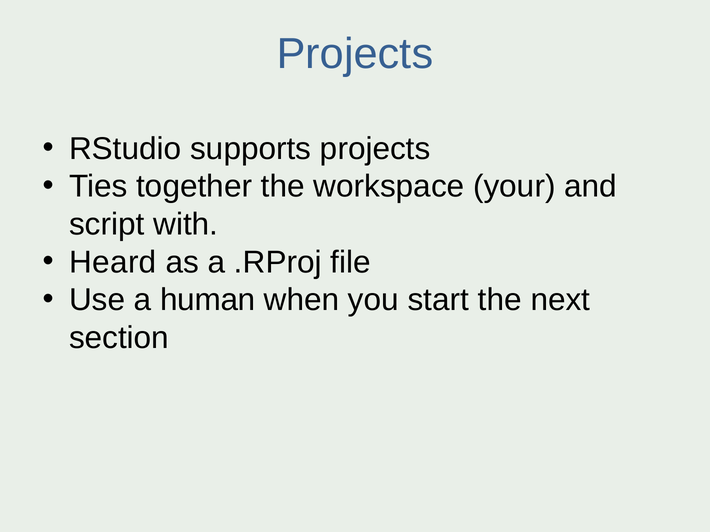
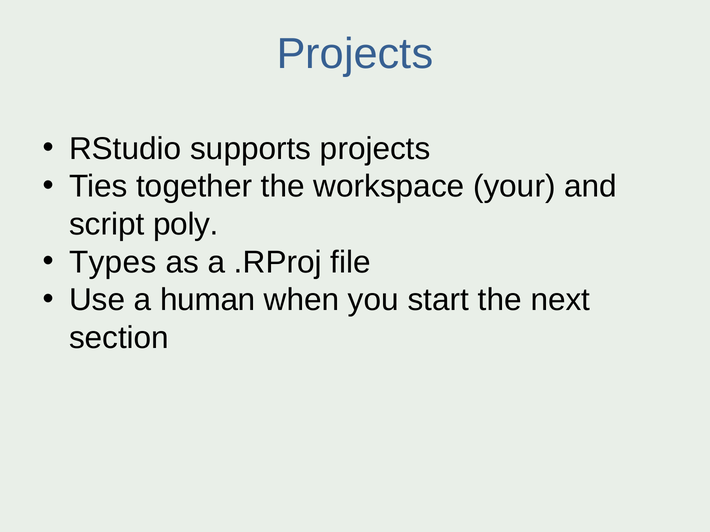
with: with -> poly
Heard: Heard -> Types
